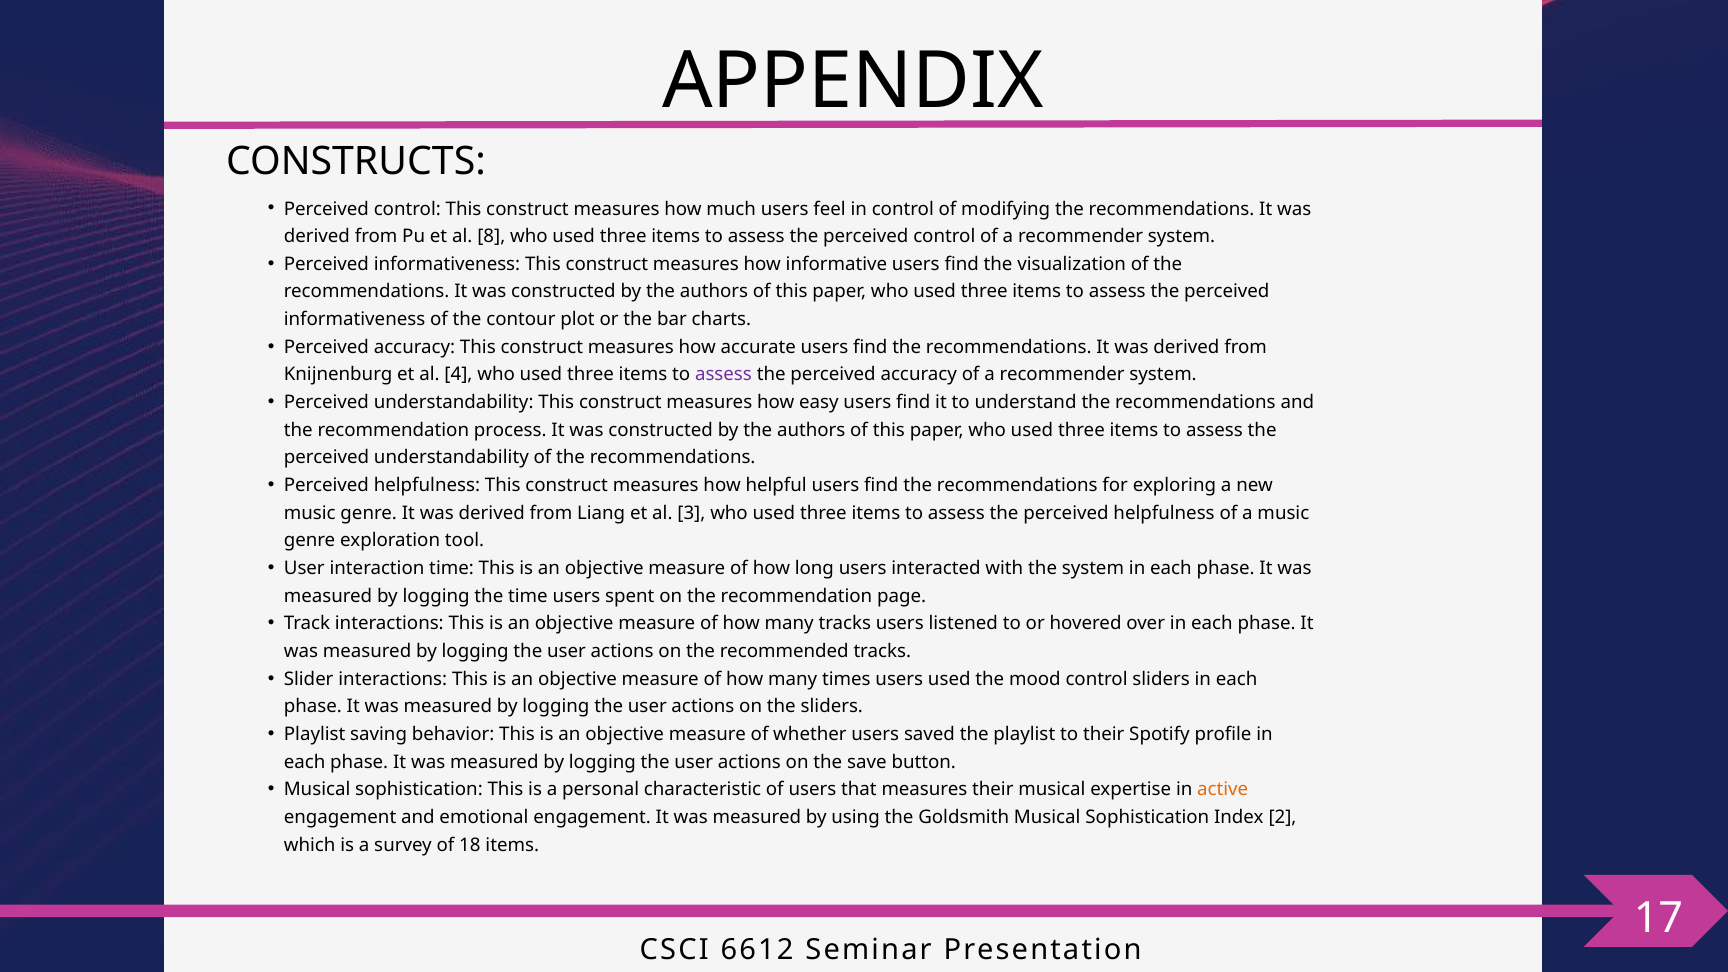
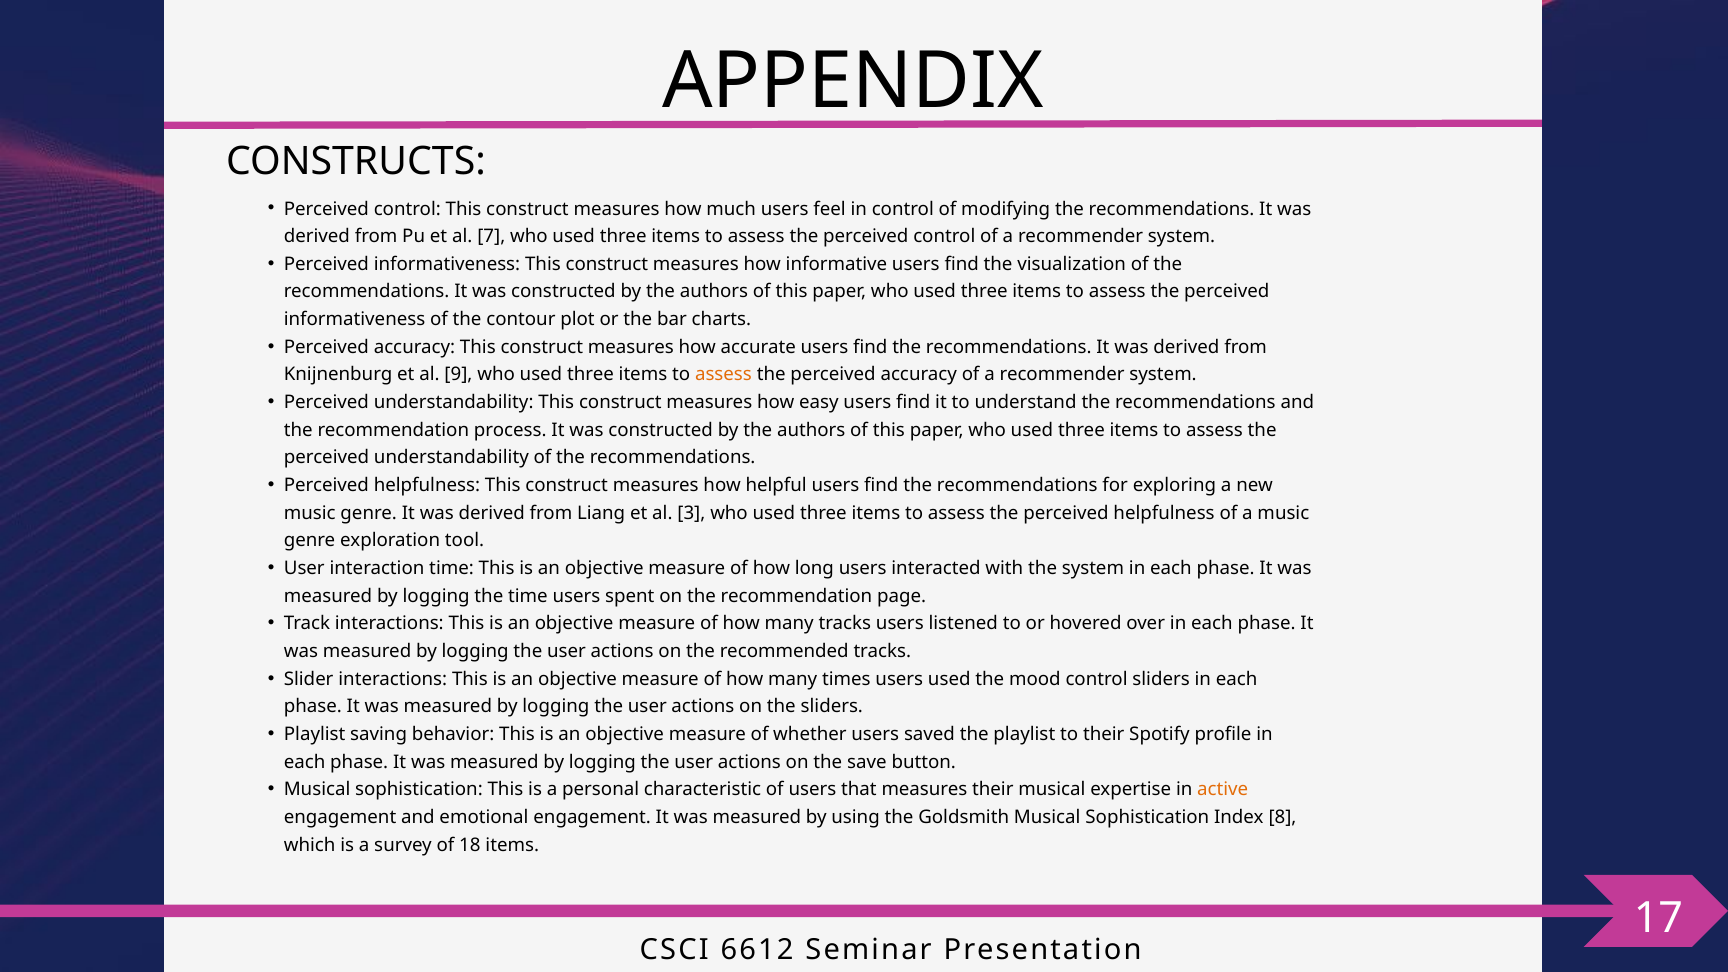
8: 8 -> 7
4: 4 -> 9
assess at (723, 375) colour: purple -> orange
2: 2 -> 8
